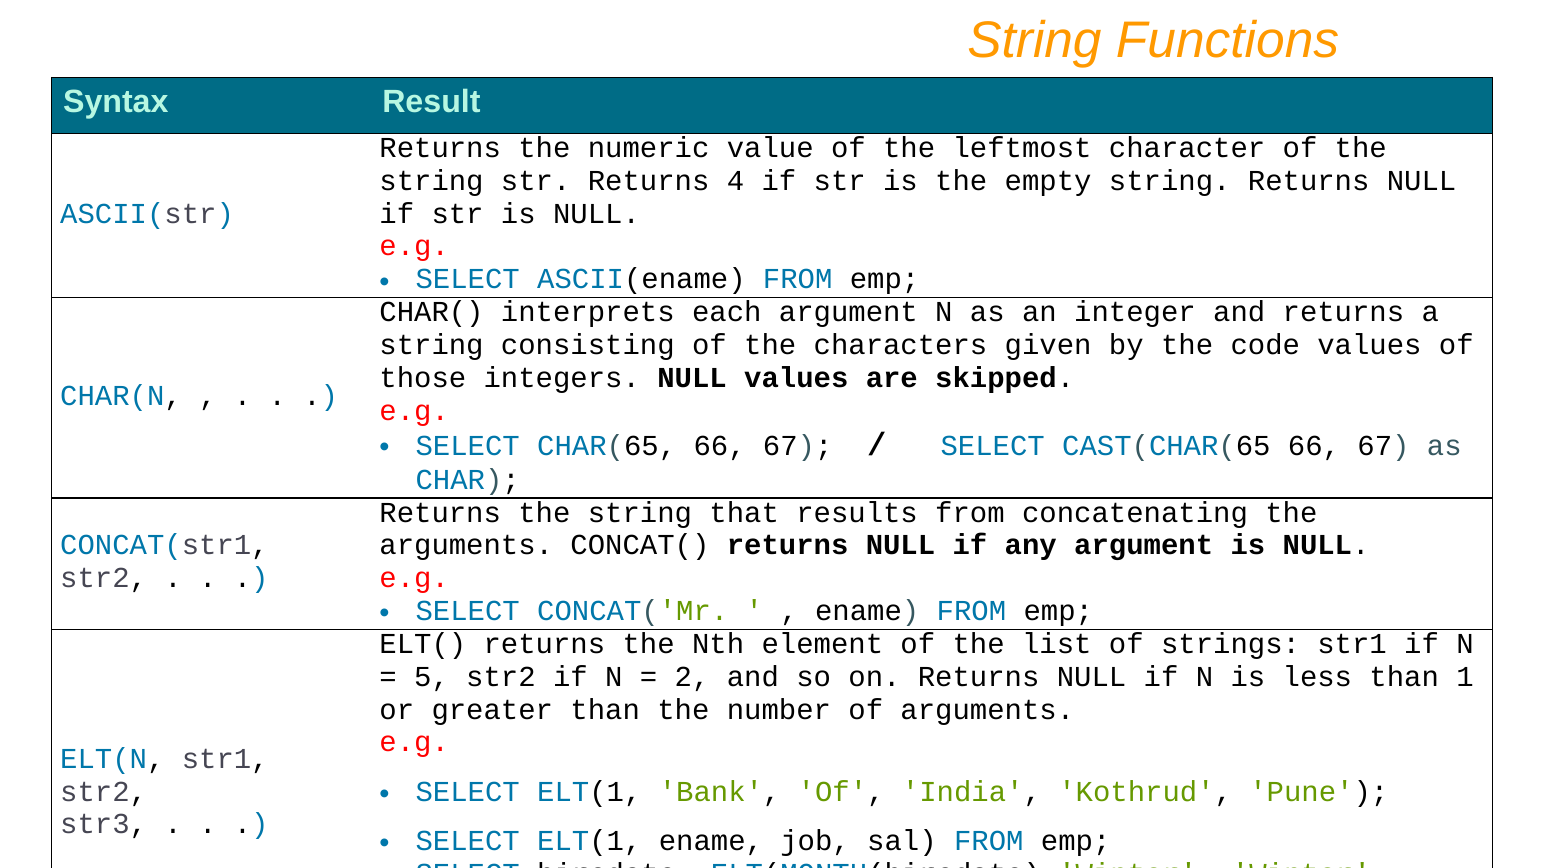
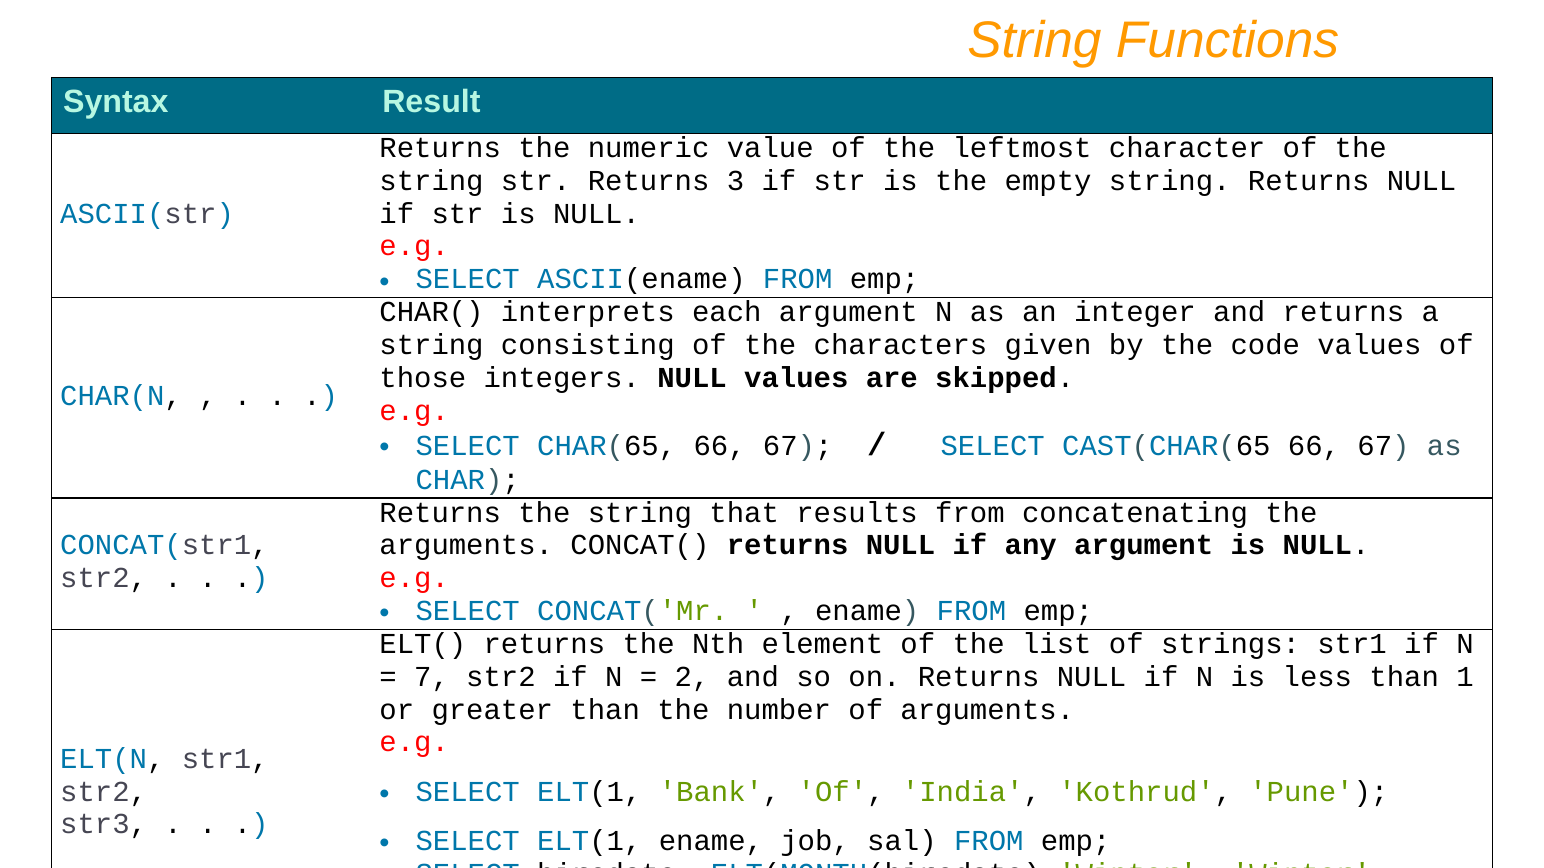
4: 4 -> 3
5: 5 -> 7
